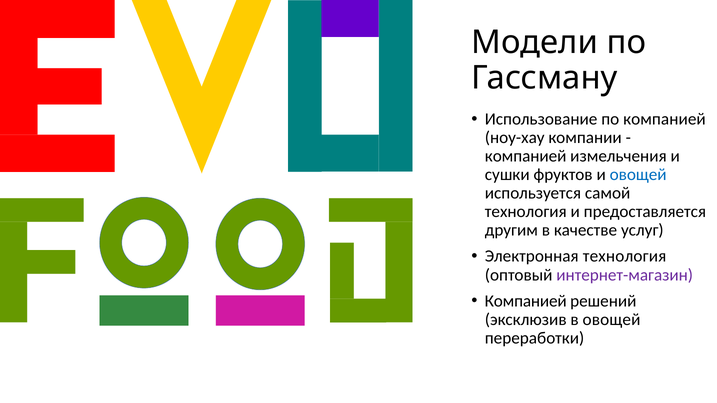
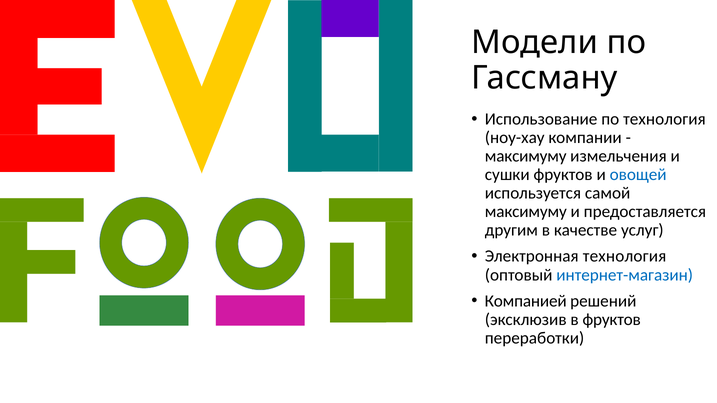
по компанией: компанией -> технология
компанией at (526, 156): компанией -> максимуму
технология at (526, 212): технология -> максимуму
интернет-магазин colour: purple -> blue
в овощей: овощей -> фруктов
